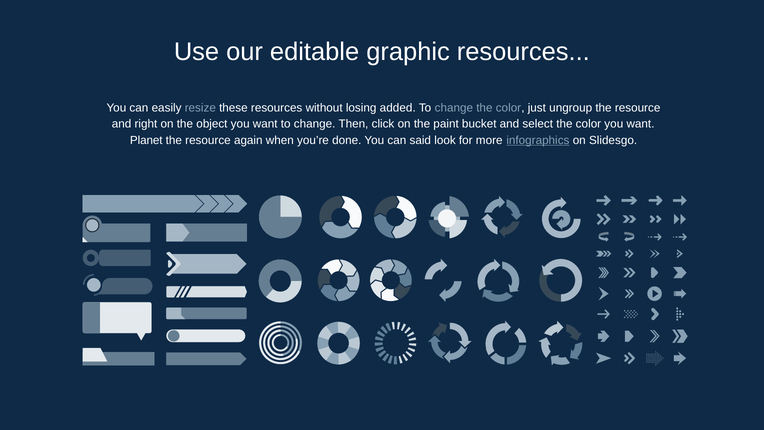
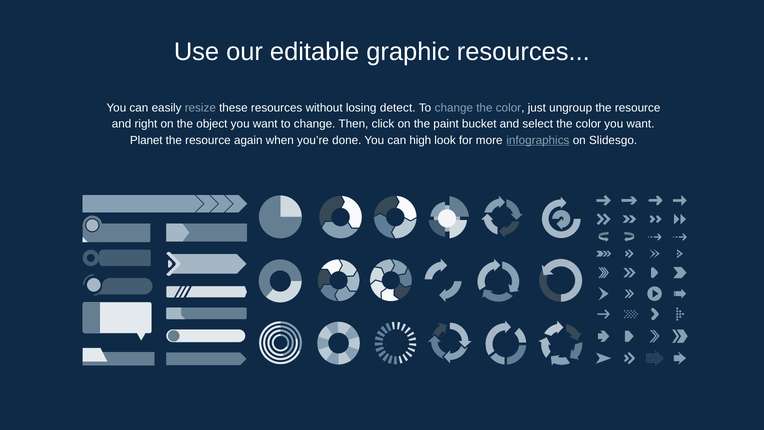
added: added -> detect
said: said -> high
